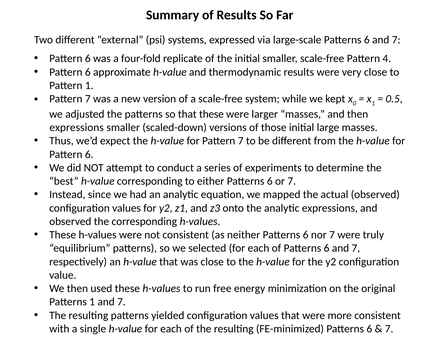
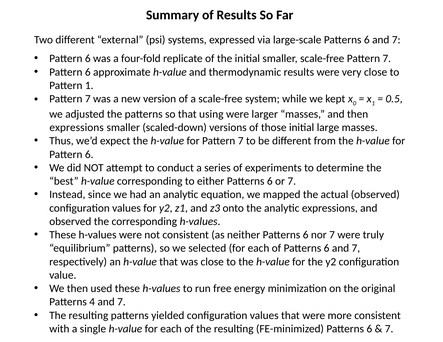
scale-free Pattern 4: 4 -> 7
that these: these -> using
Patterns 1: 1 -> 4
